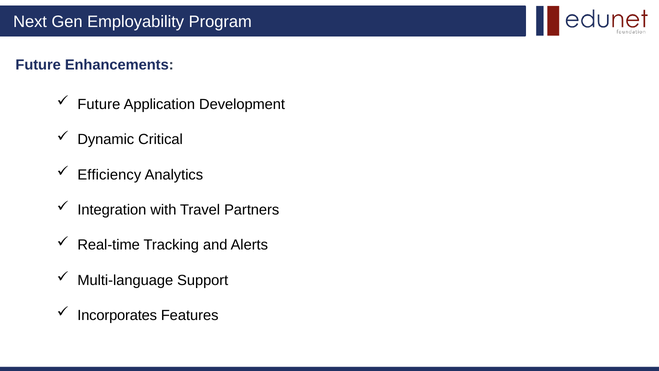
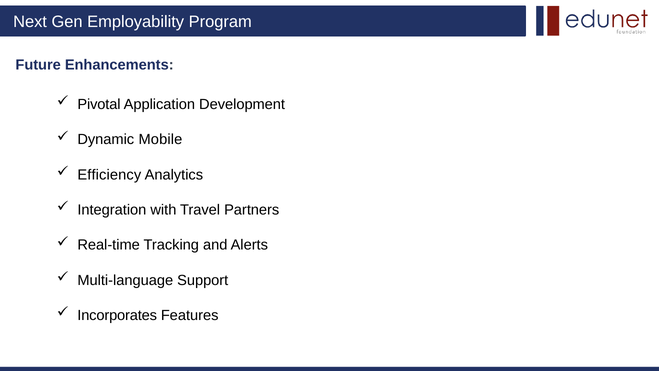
Future at (99, 104): Future -> Pivotal
Critical: Critical -> Mobile
